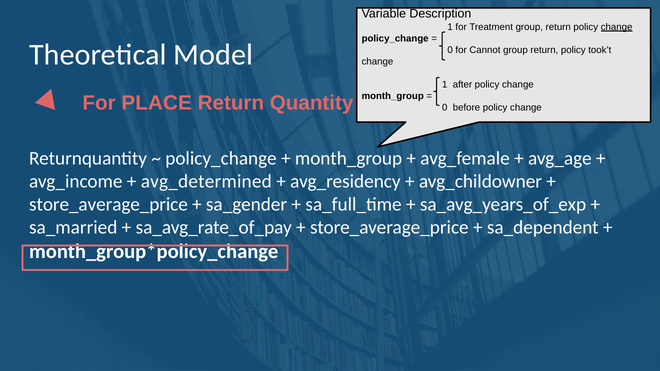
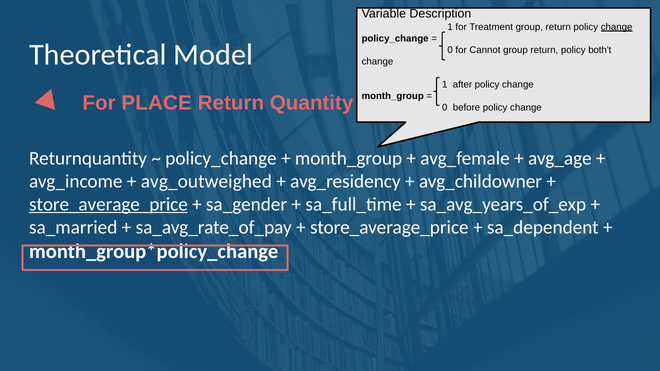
took’t: took’t -> both’t
avg_determined: avg_determined -> avg_outweighed
store_average_price at (108, 204) underline: none -> present
